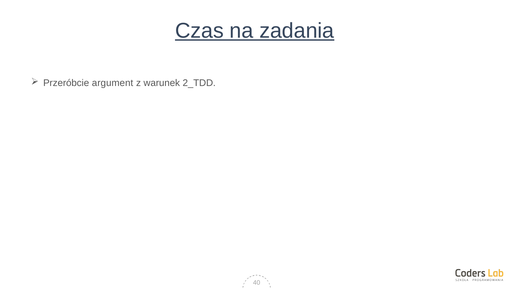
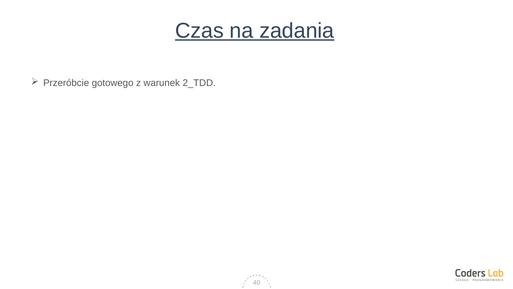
argument: argument -> gotowego
